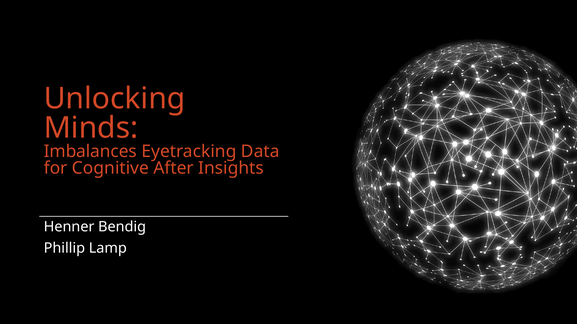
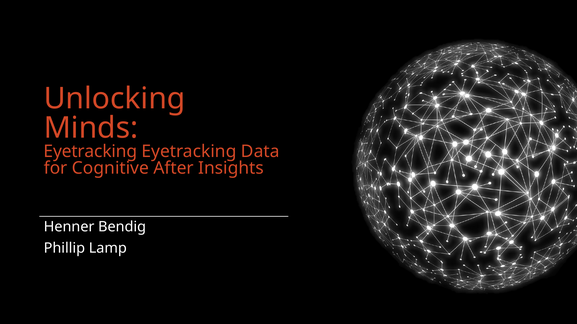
Imbalances at (90, 152): Imbalances -> Eyetracking
